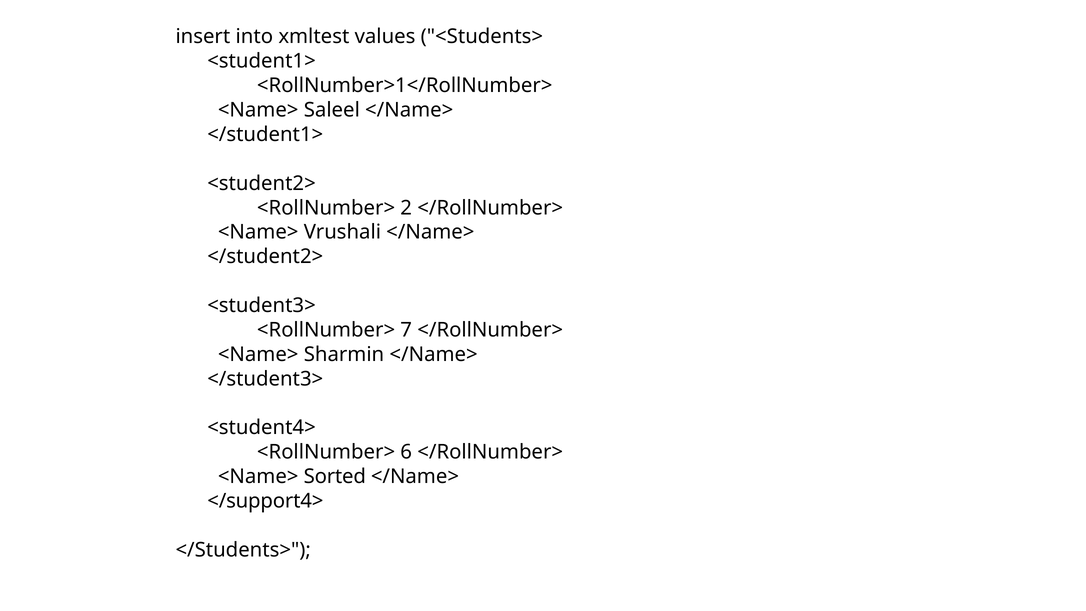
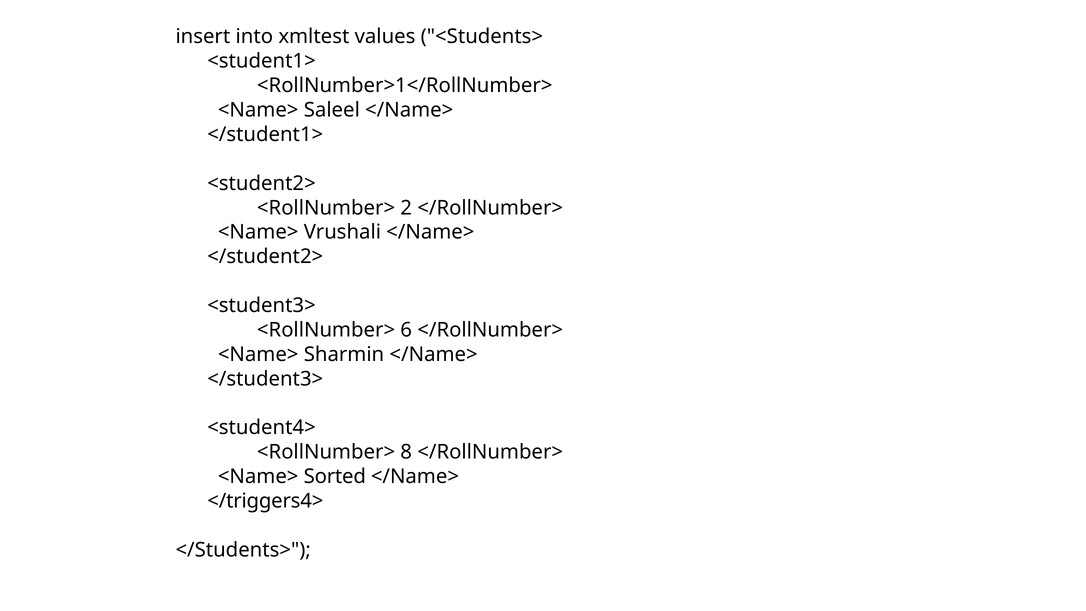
7: 7 -> 6
6: 6 -> 8
</support4>: </support4> -> </triggers4>
